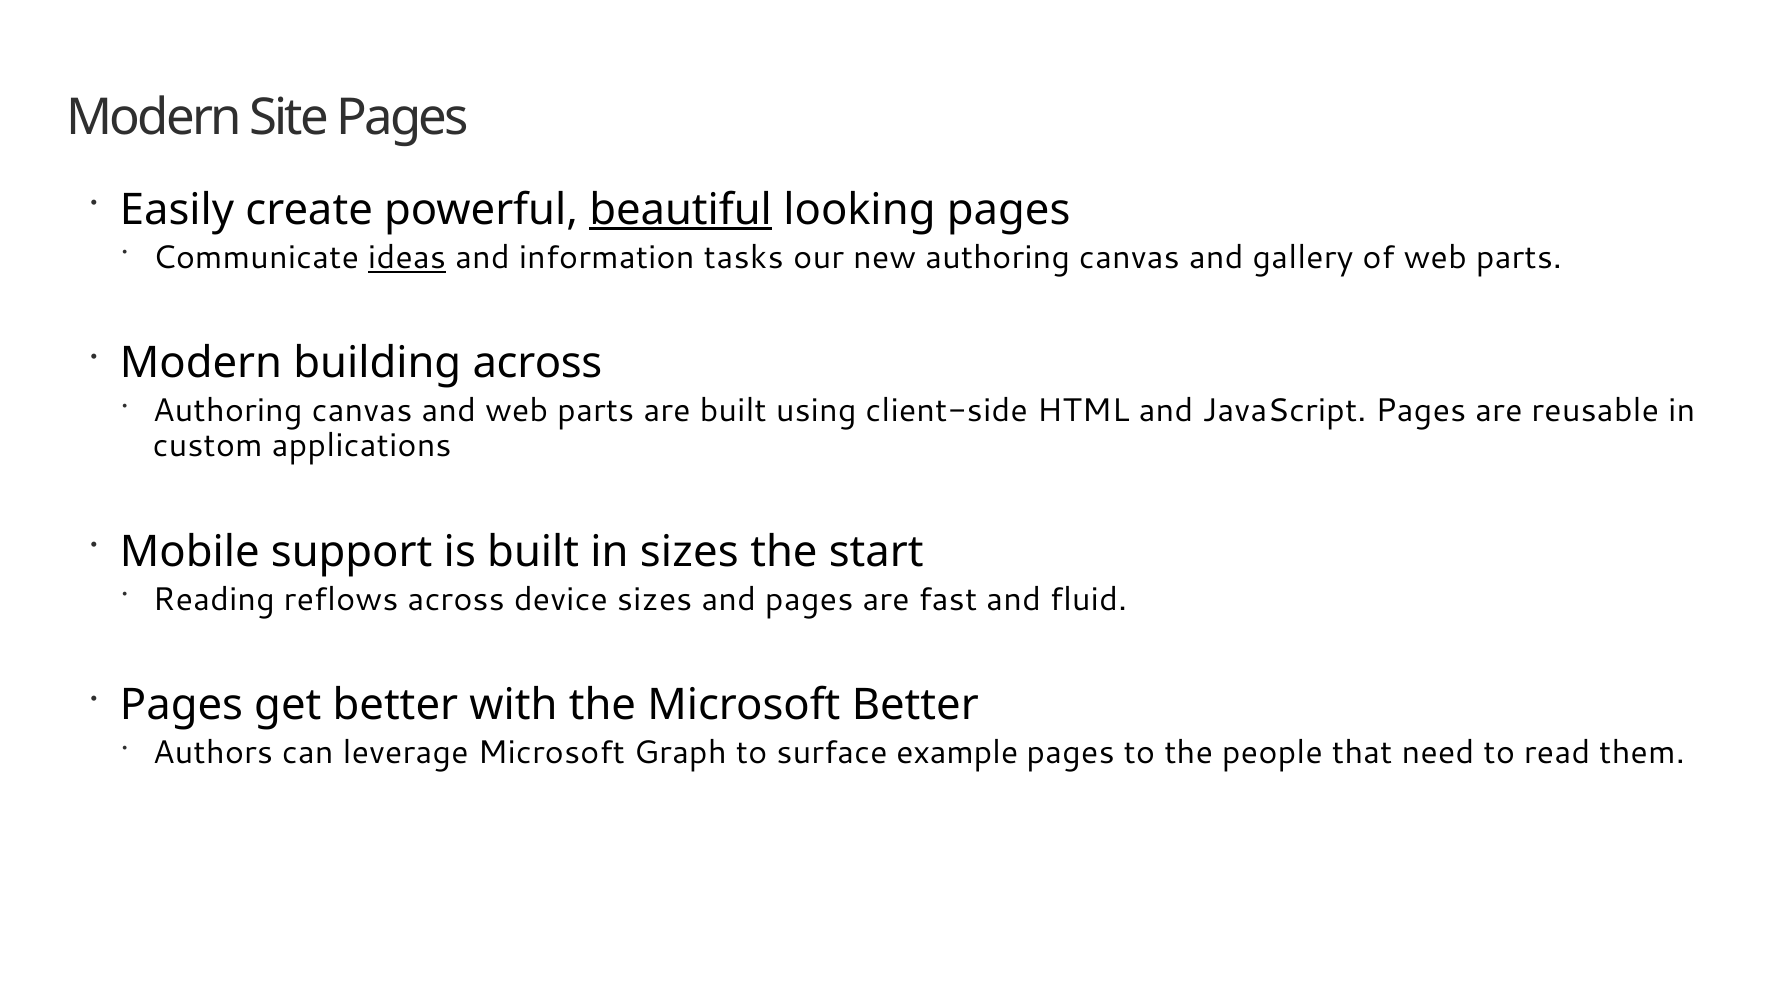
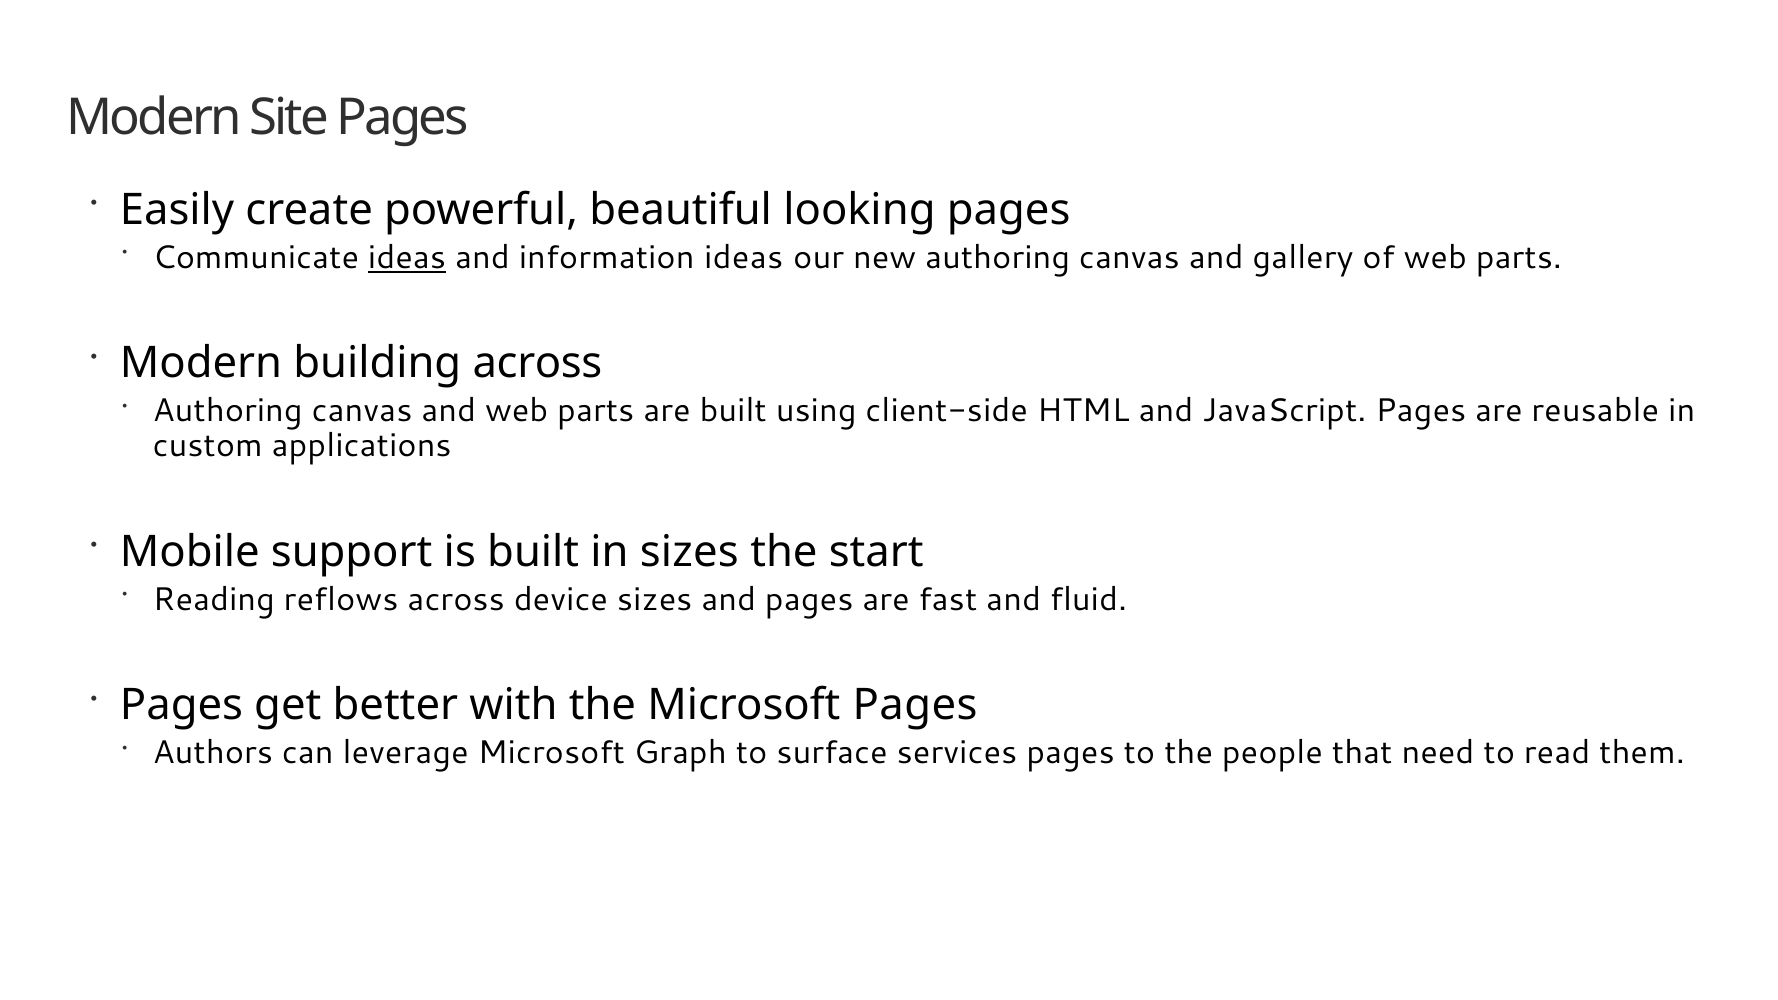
beautiful underline: present -> none
information tasks: tasks -> ideas
Microsoft Better: Better -> Pages
example: example -> services
